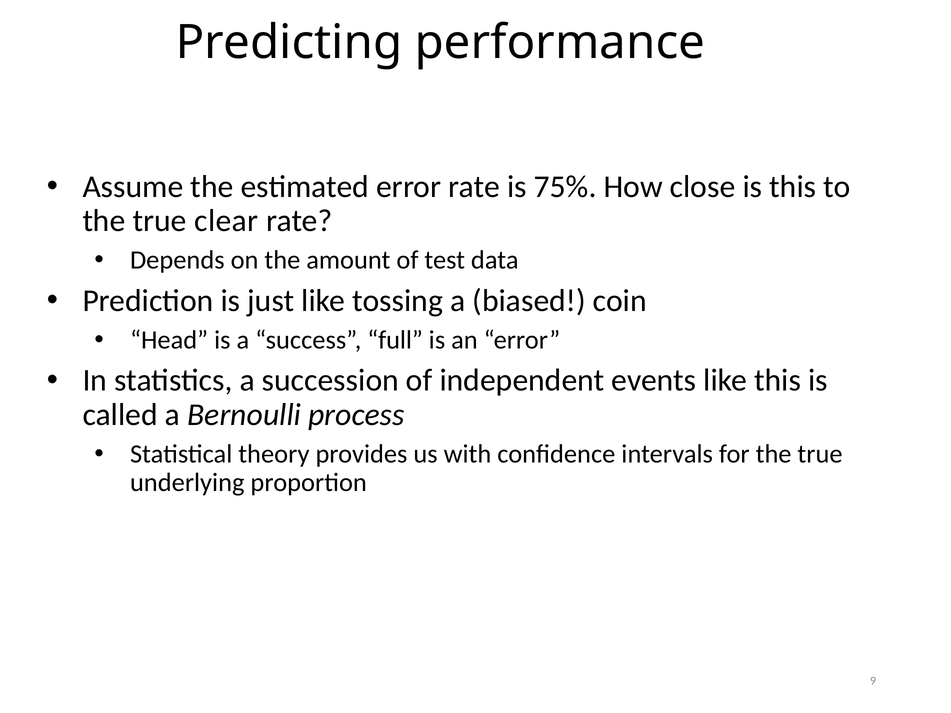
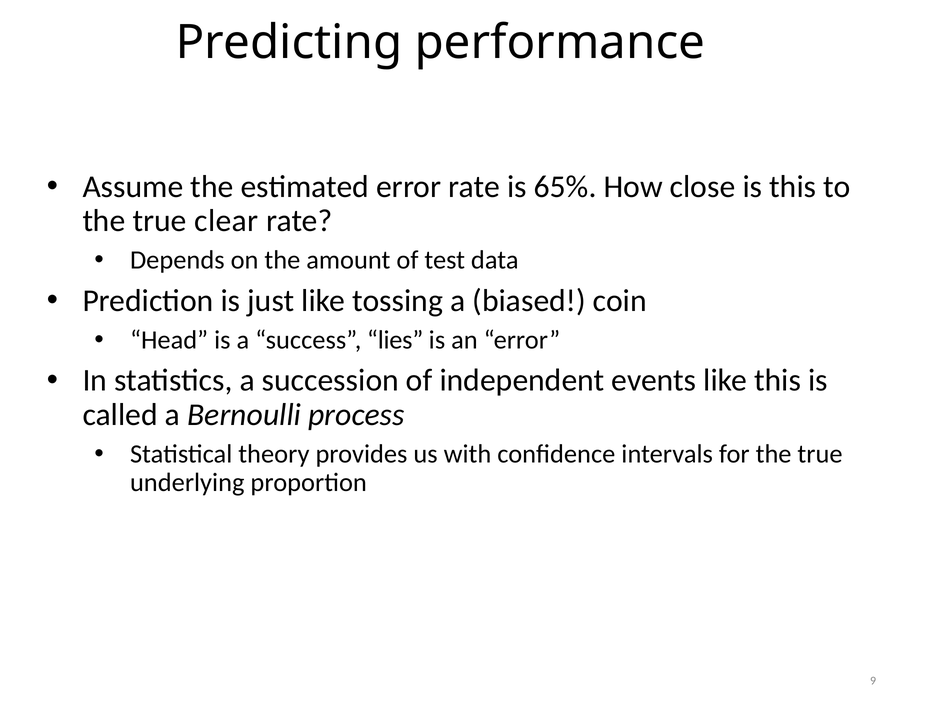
75%: 75% -> 65%
full: full -> lies
